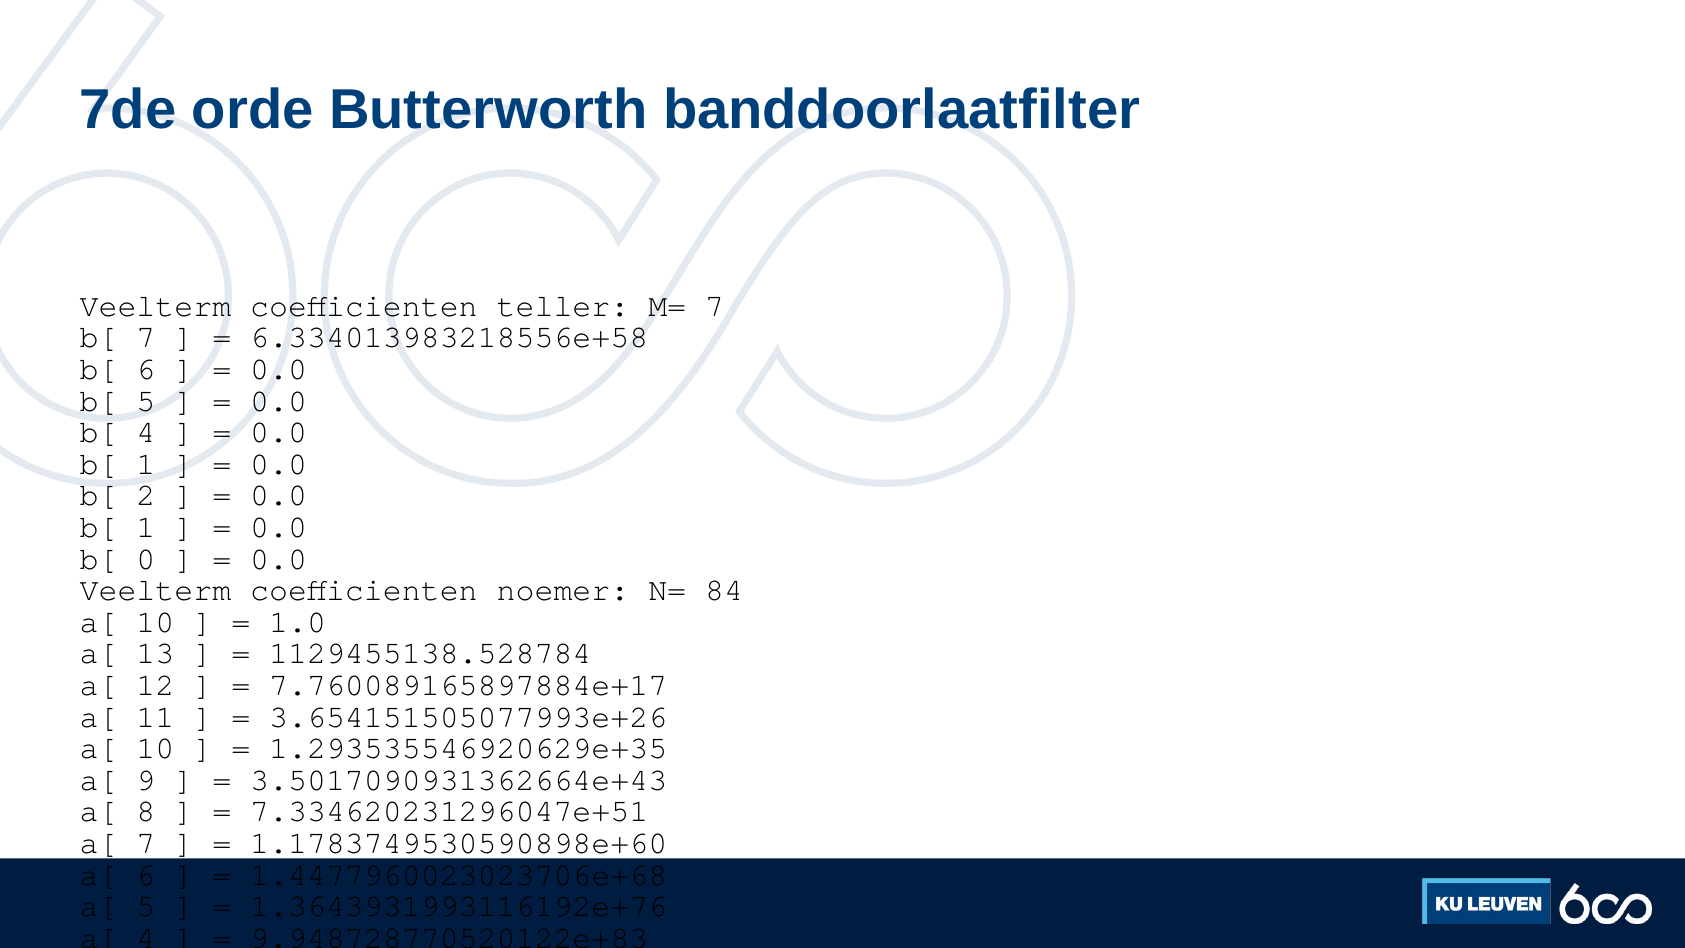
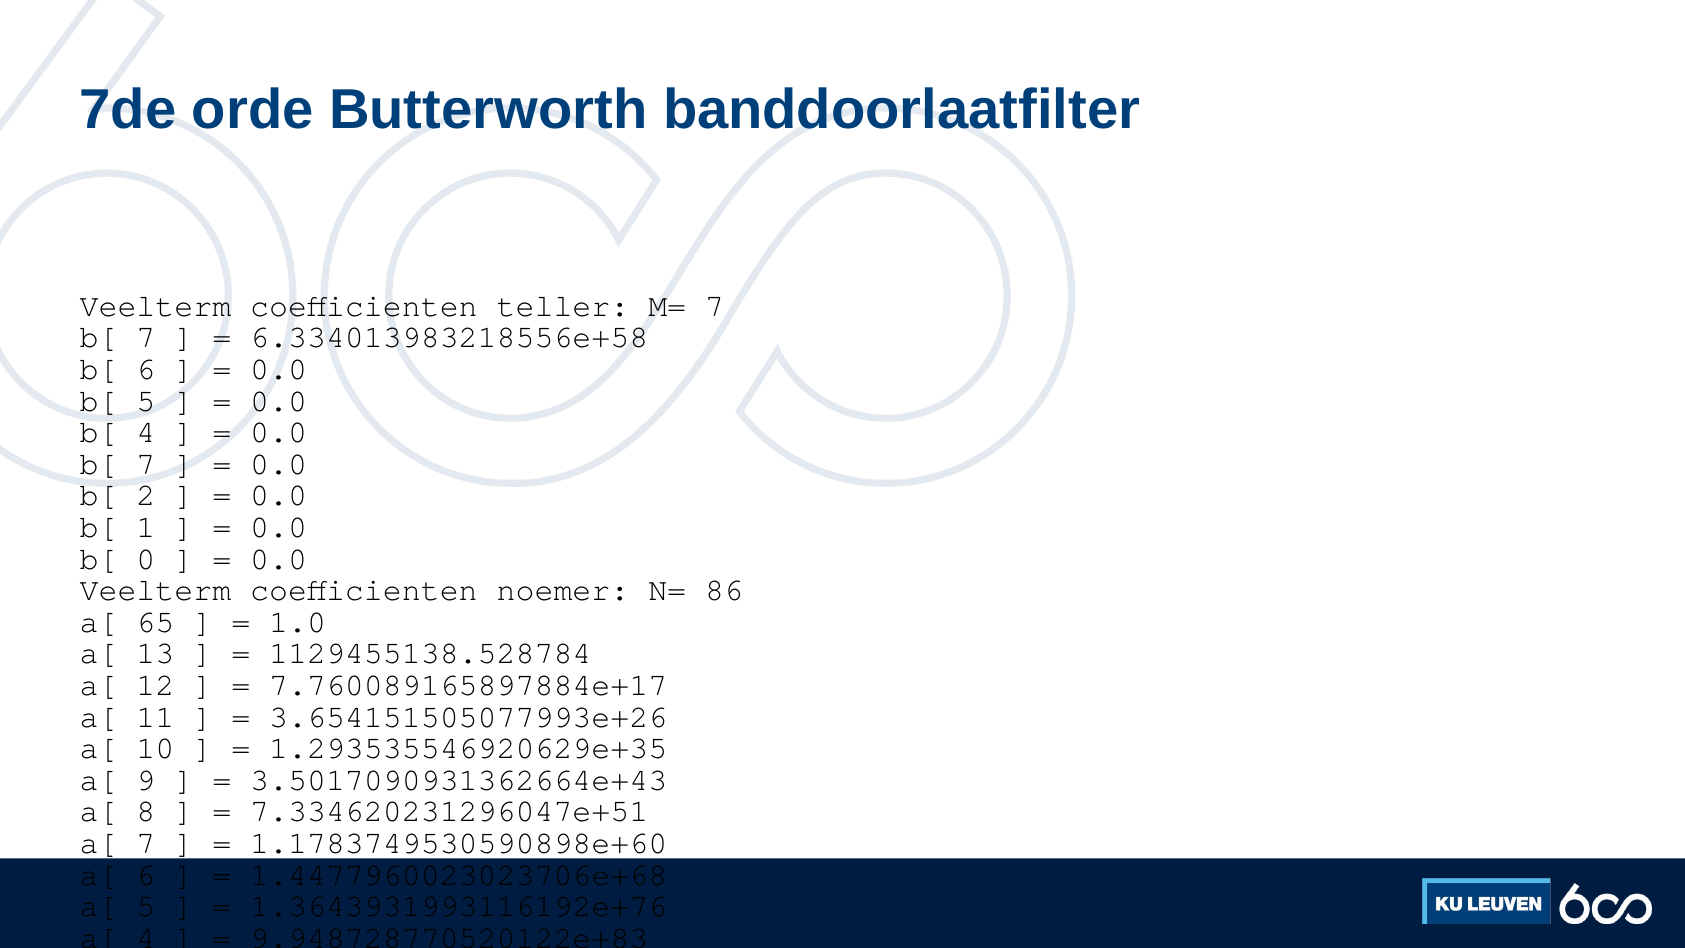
1 at (146, 464): 1 -> 7
84: 84 -> 86
10 at (155, 622): 10 -> 65
